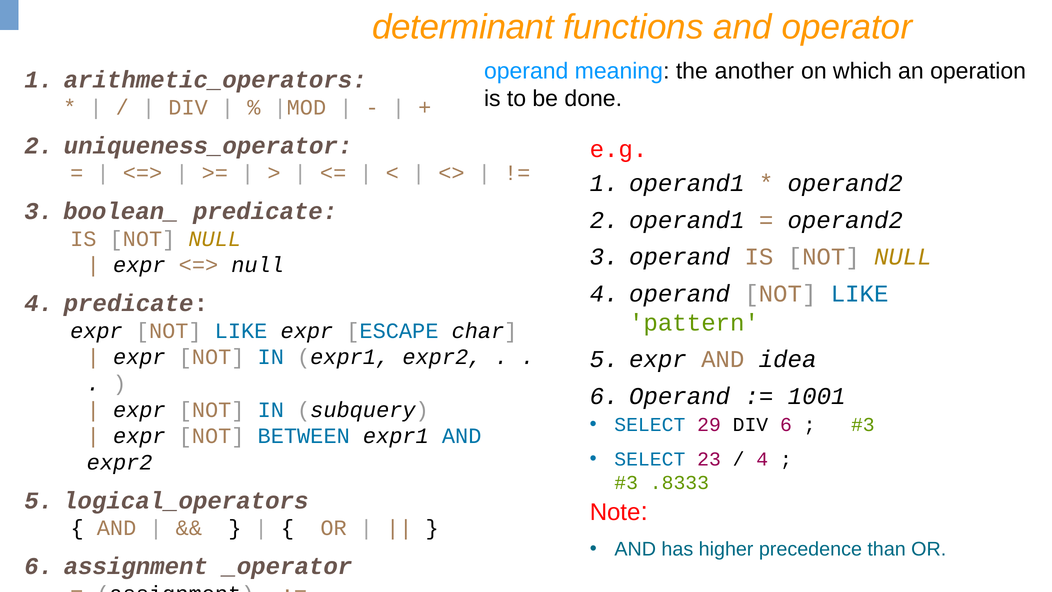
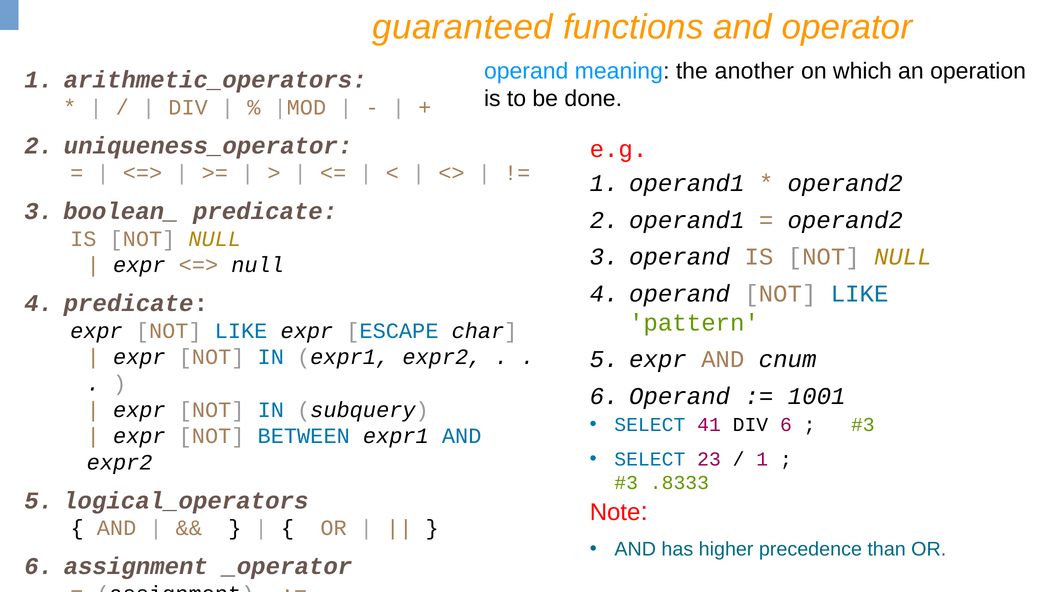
determinant: determinant -> guaranteed
idea: idea -> cnum
29: 29 -> 41
4 at (762, 459): 4 -> 1
